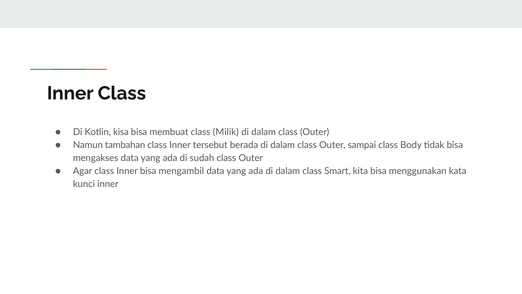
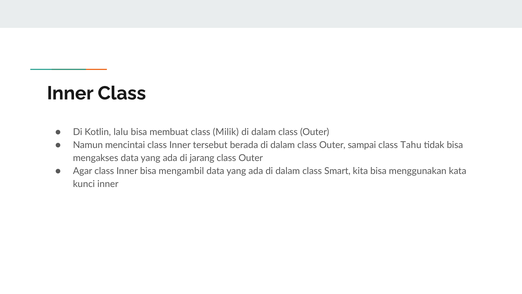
kisa: kisa -> lalu
tambahan: tambahan -> mencintai
Body: Body -> Tahu
sudah: sudah -> jarang
